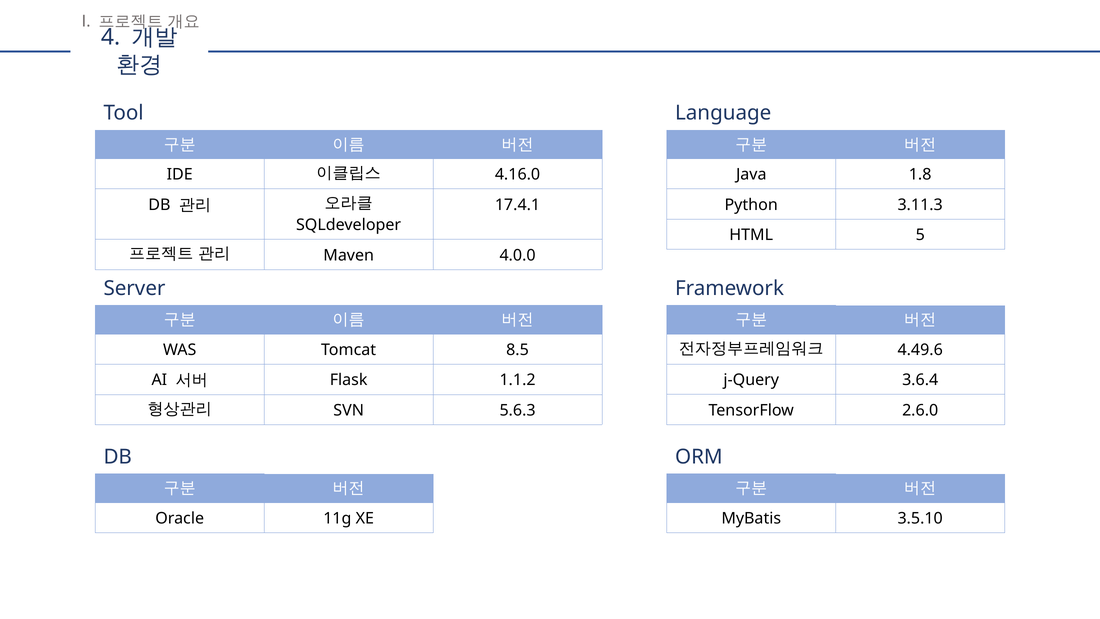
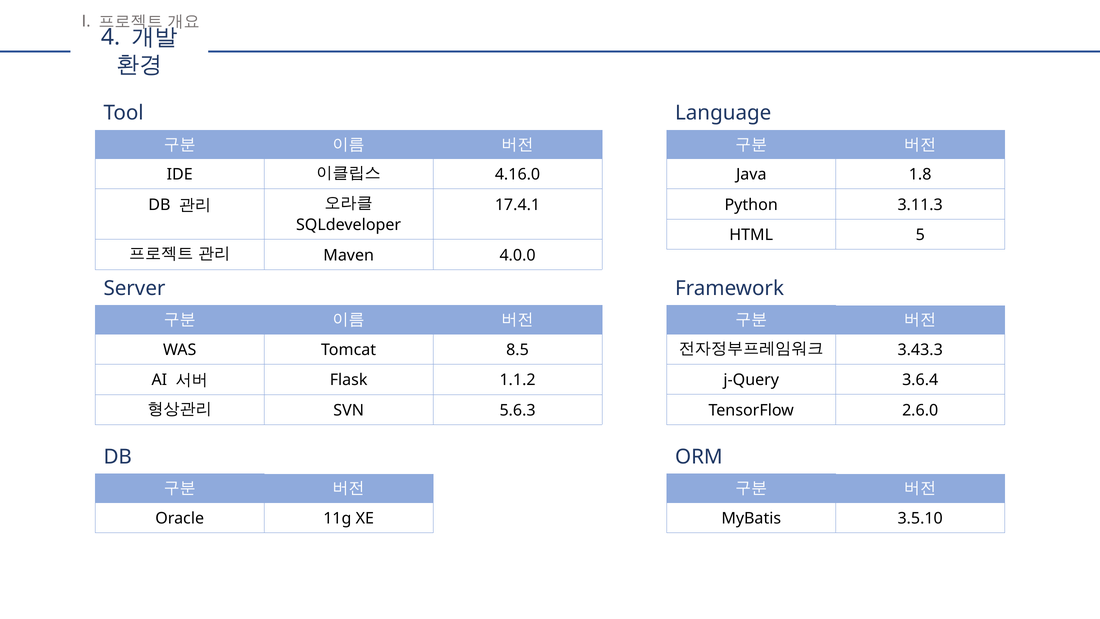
4.49.6: 4.49.6 -> 3.43.3
